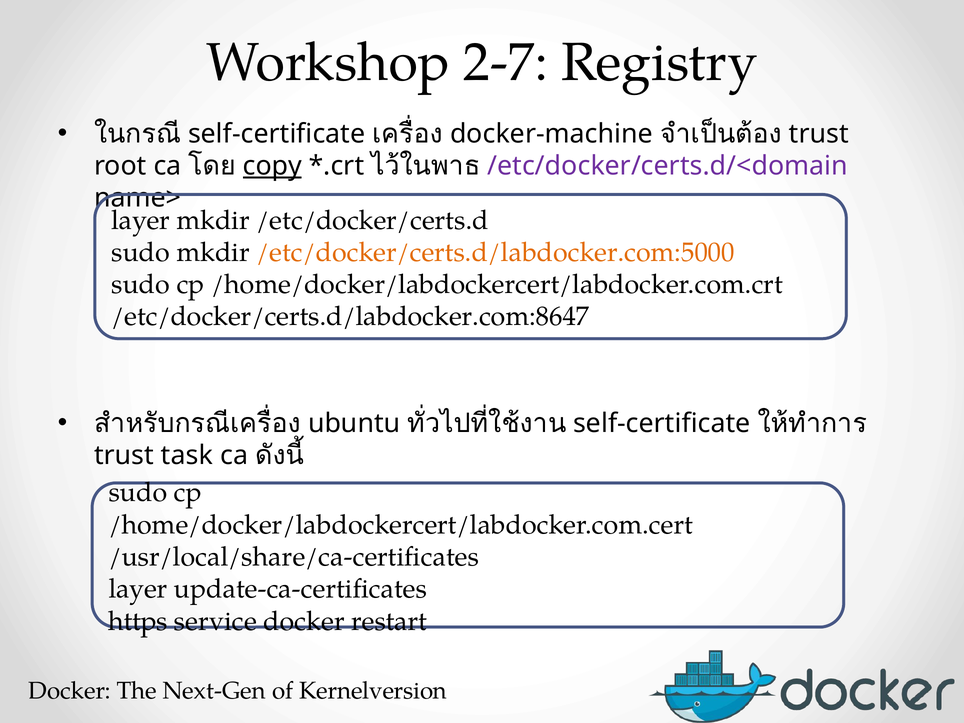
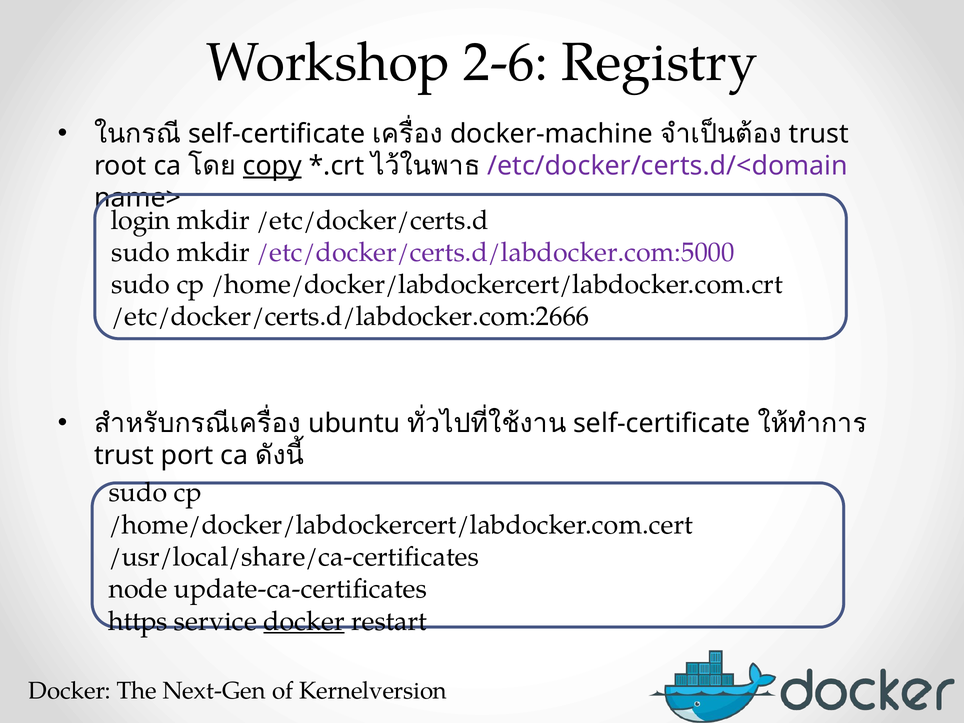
2-7: 2-7 -> 2-6
layer at (141, 220): layer -> login
/etc/docker/certs.d/labdocker.com:5000 colour: orange -> purple
/etc/docker/certs.d/labdocker.com:8647: /etc/docker/certs.d/labdocker.com:8647 -> /etc/docker/certs.d/labdocker.com:2666
task: task -> port
layer at (138, 589): layer -> node
docker at (304, 621) underline: none -> present
